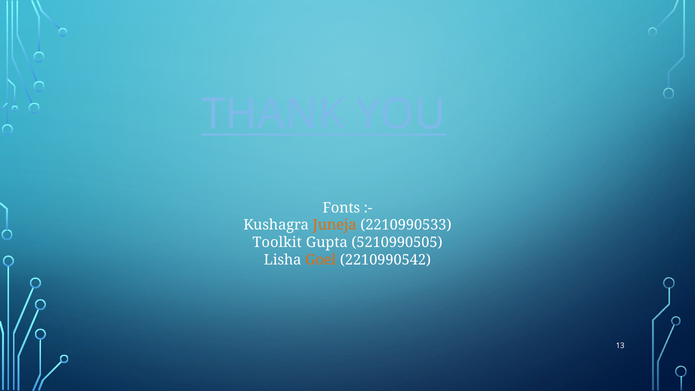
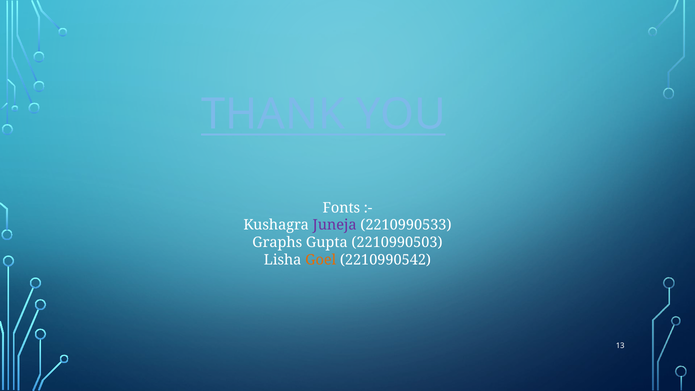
Juneja colour: orange -> purple
Toolkit: Toolkit -> Graphs
5210990505: 5210990505 -> 2210990503
